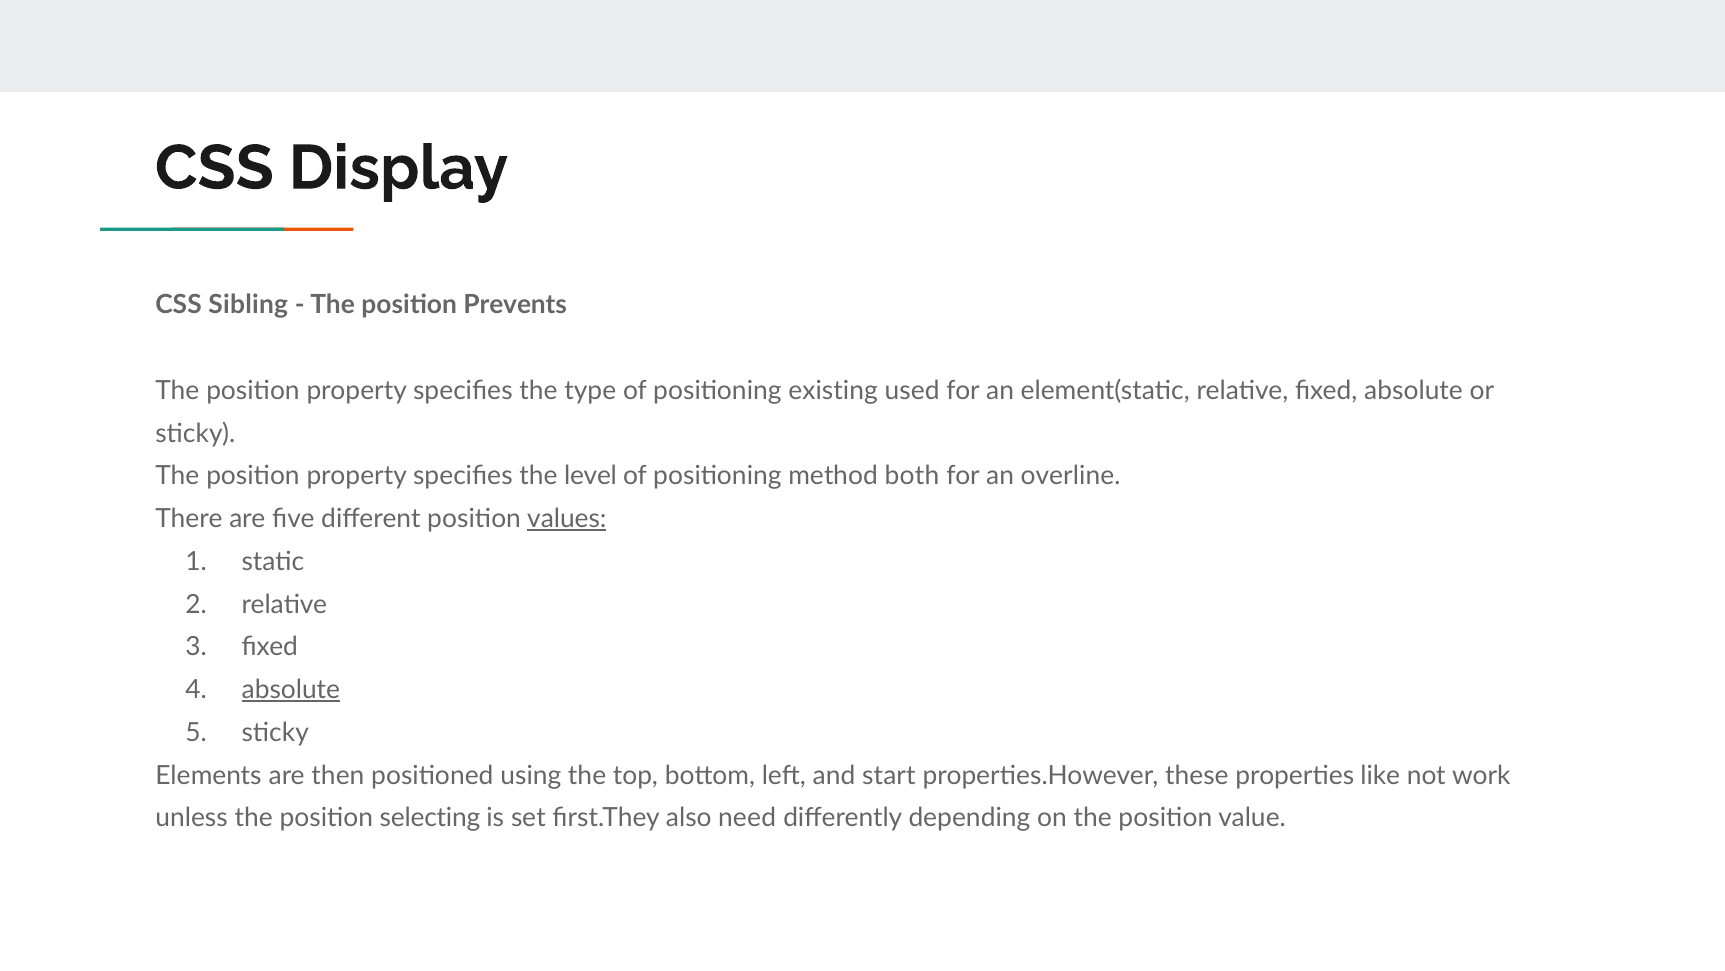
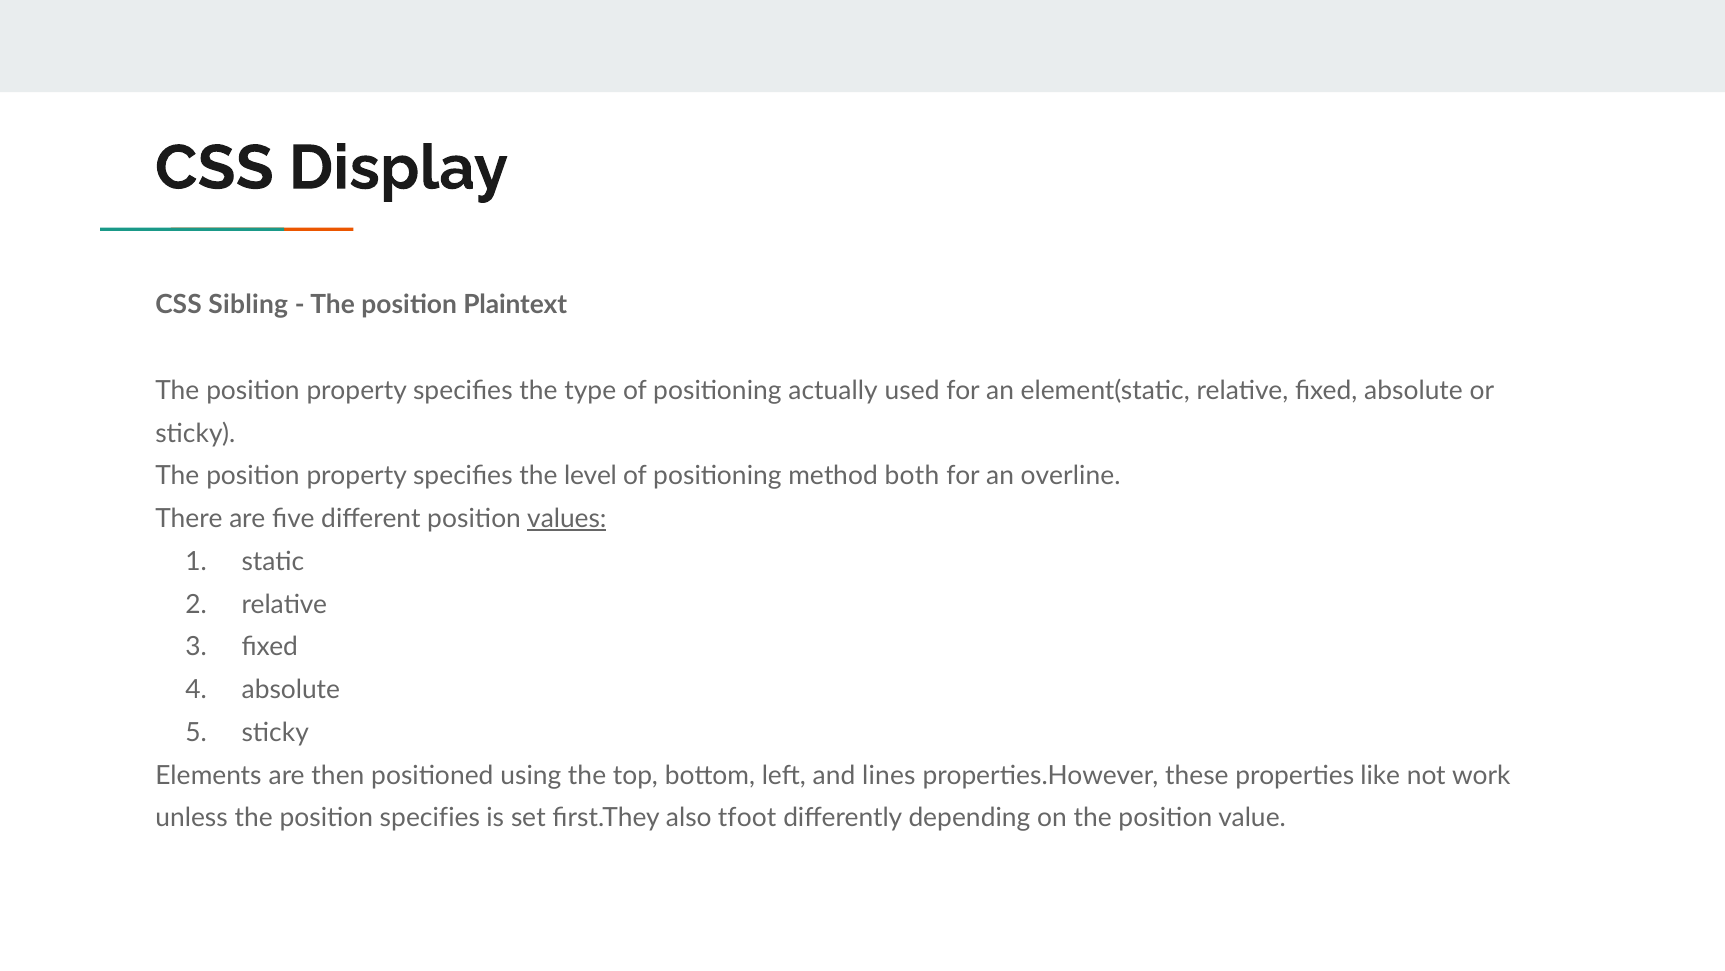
Prevents: Prevents -> Plaintext
existing: existing -> actually
absolute at (291, 689) underline: present -> none
start: start -> lines
position selecting: selecting -> specifies
need: need -> tfoot
